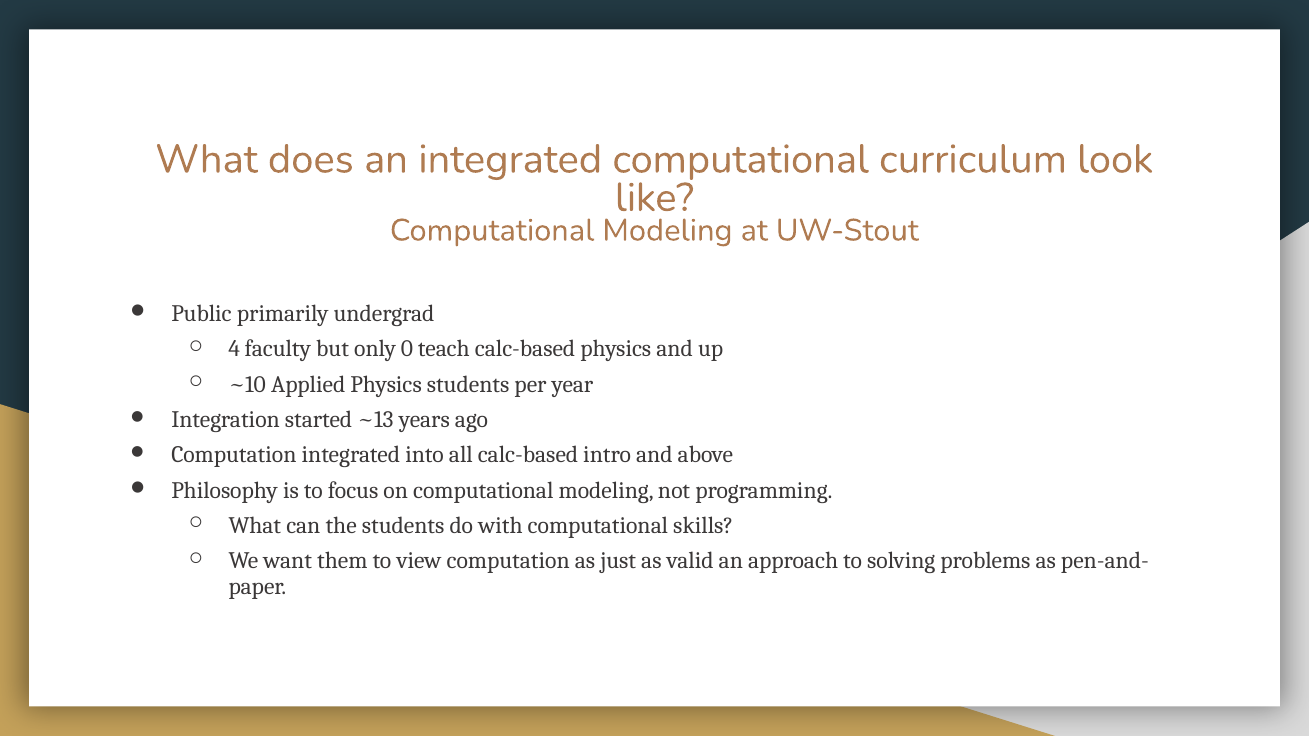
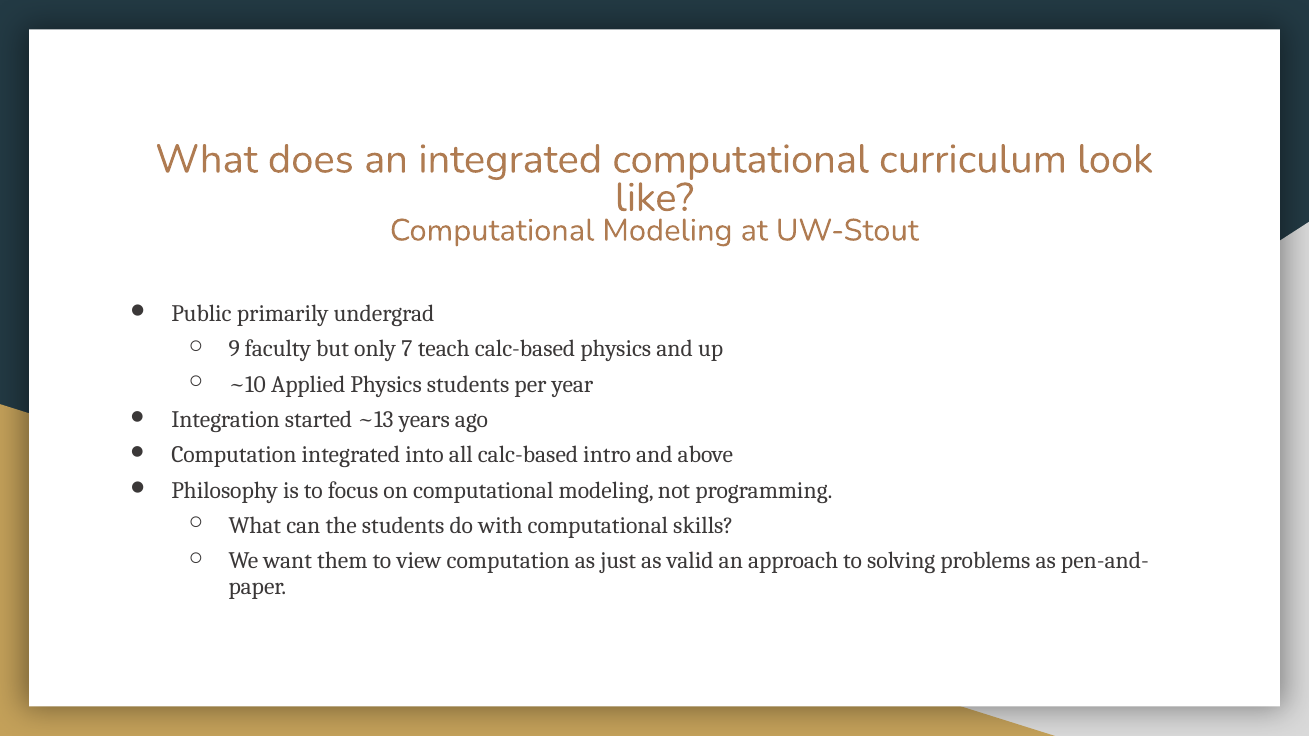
4: 4 -> 9
0: 0 -> 7
